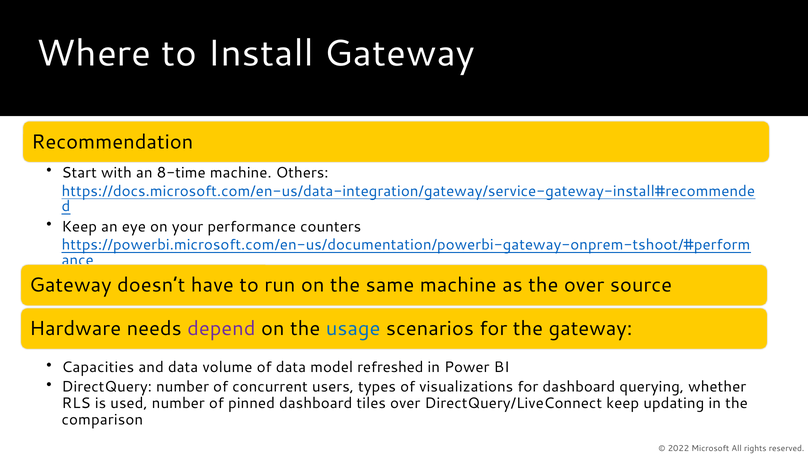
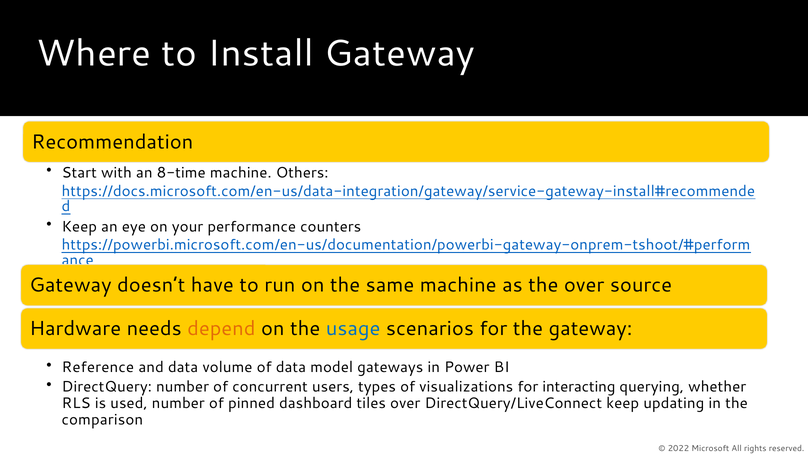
depend colour: purple -> orange
Capacities: Capacities -> Reference
refreshed: refreshed -> gateways
for dashboard: dashboard -> interacting
